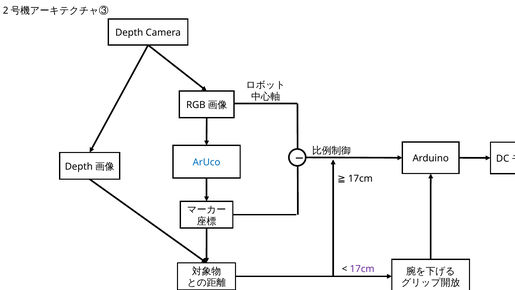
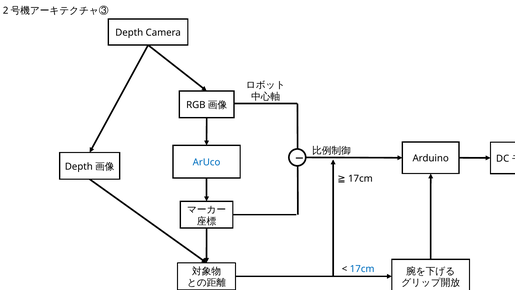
17cm at (362, 269) colour: purple -> blue
